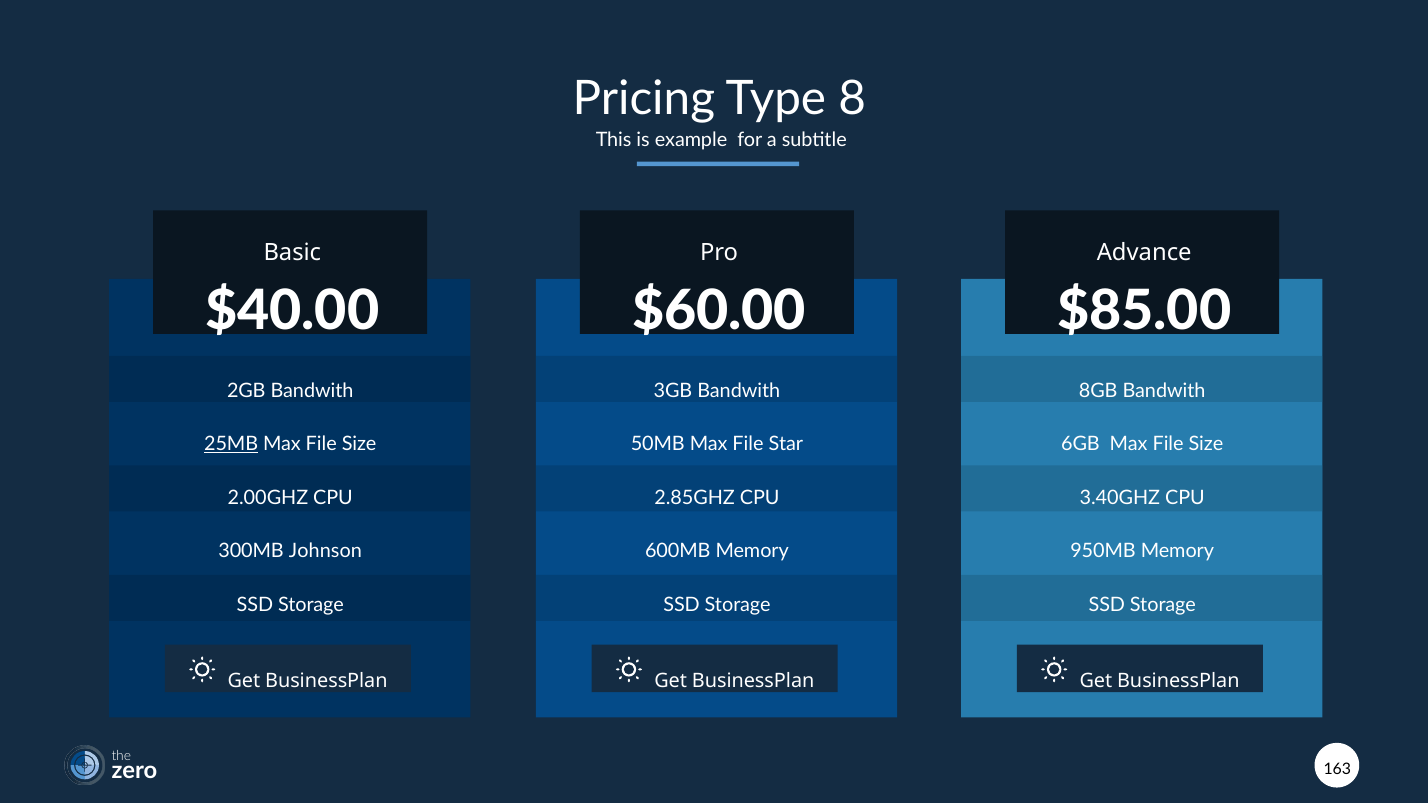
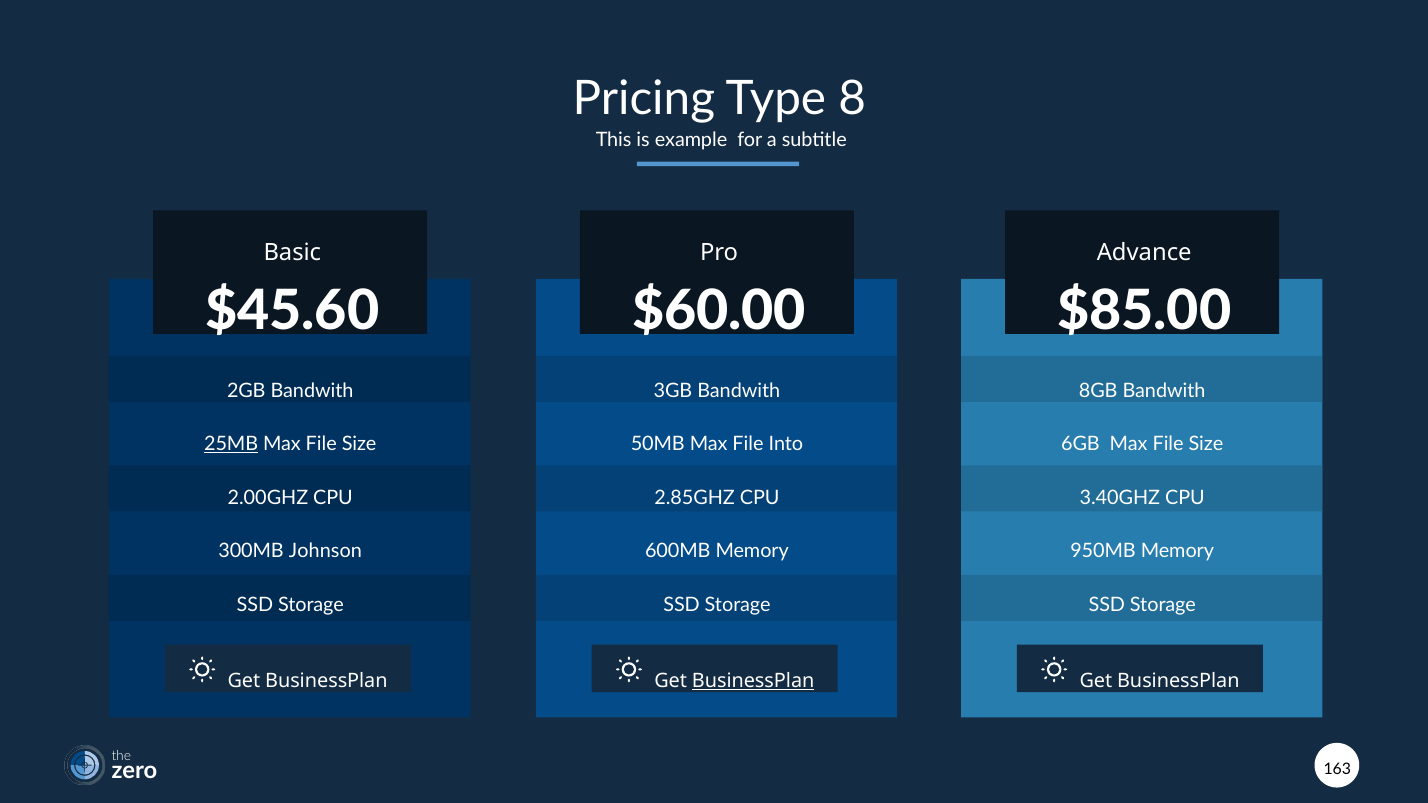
$40.00: $40.00 -> $45.60
Star: Star -> Into
BusinessPlan at (753, 681) underline: none -> present
